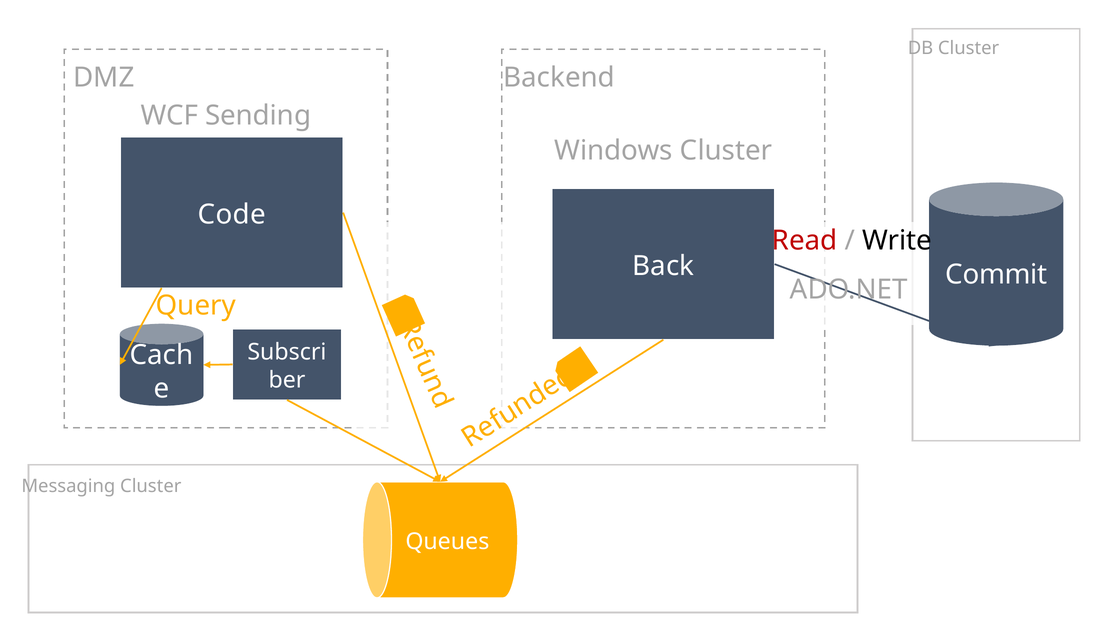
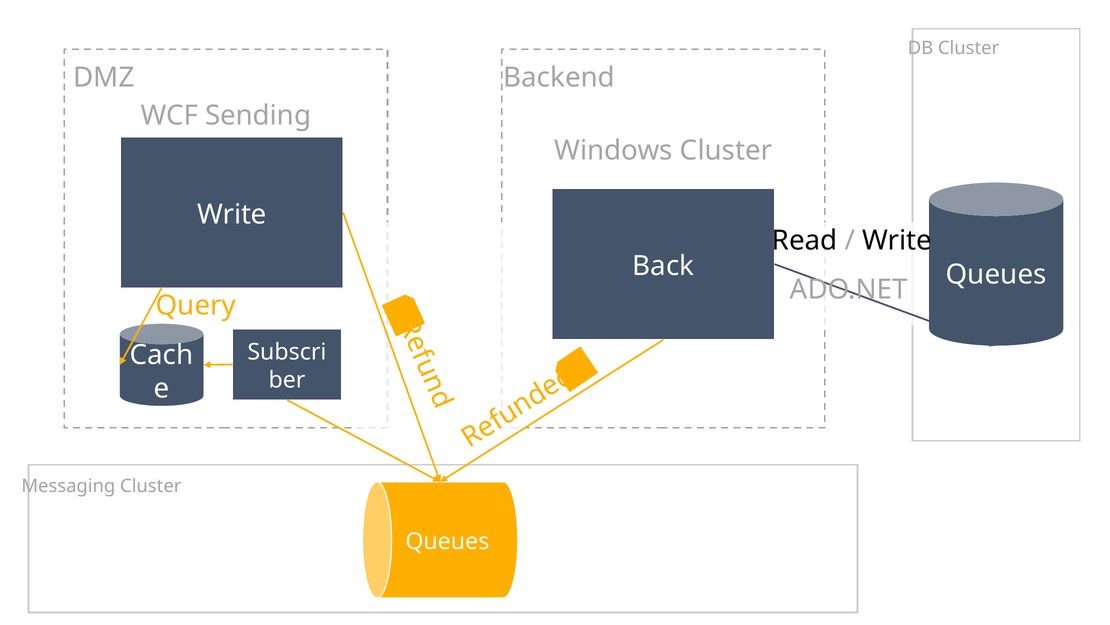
Code at (232, 214): Code -> Write
Read colour: red -> black
Commit at (996, 274): Commit -> Queues
